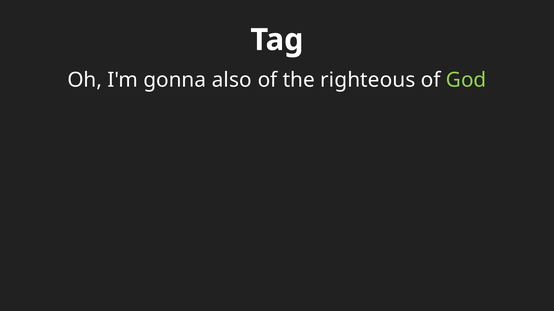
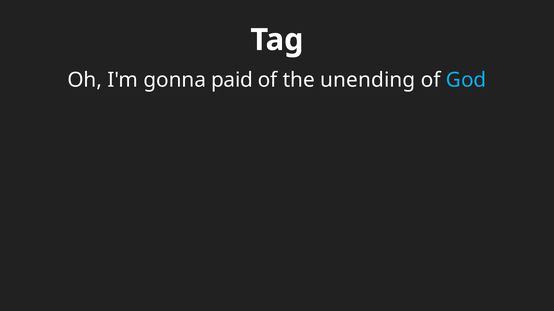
also: also -> paid
righteous: righteous -> unending
God colour: light green -> light blue
